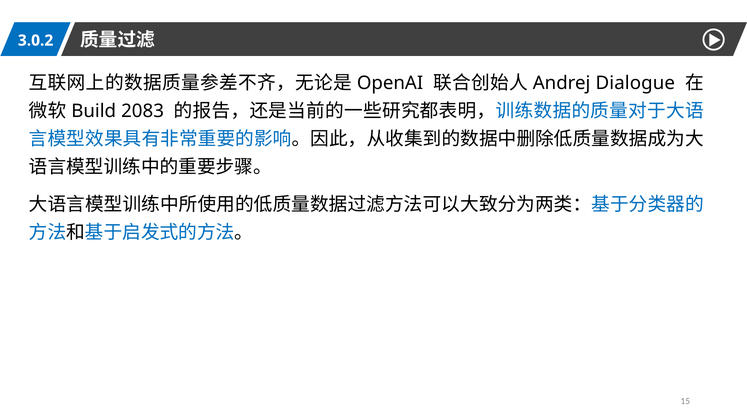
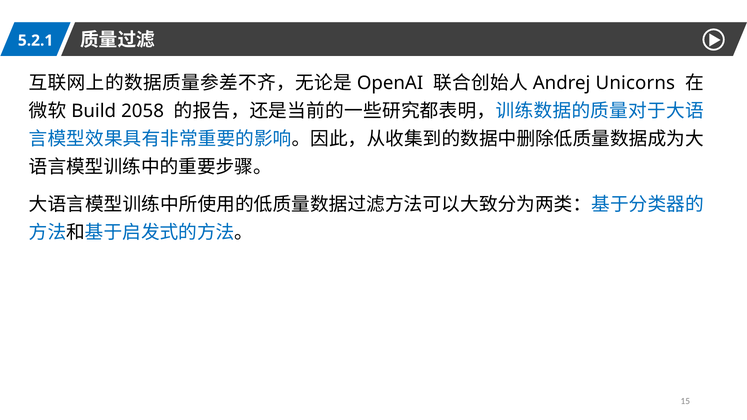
3.0.2: 3.0.2 -> 5.2.1
Dialogue: Dialogue -> Unicorns
2083: 2083 -> 2058
